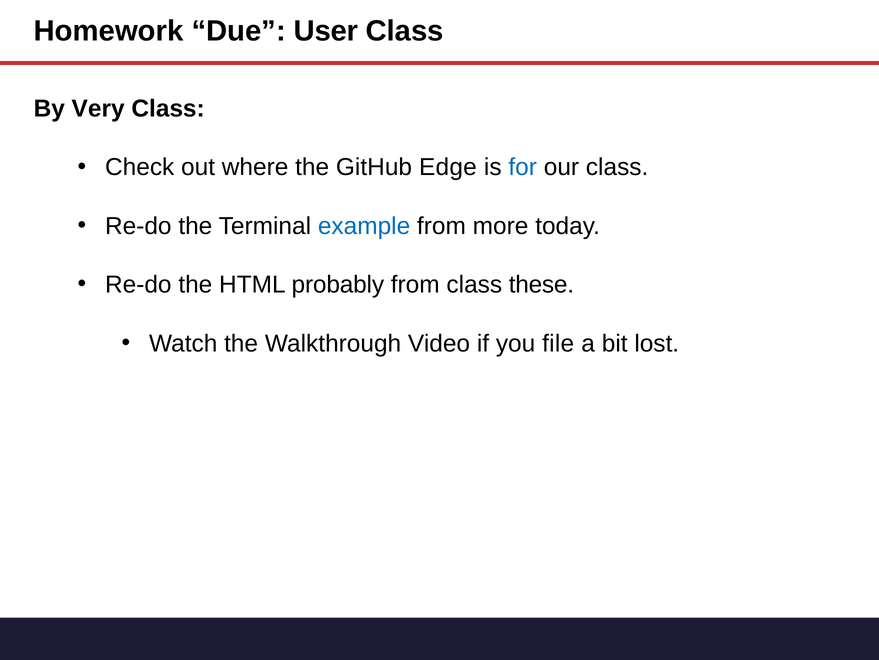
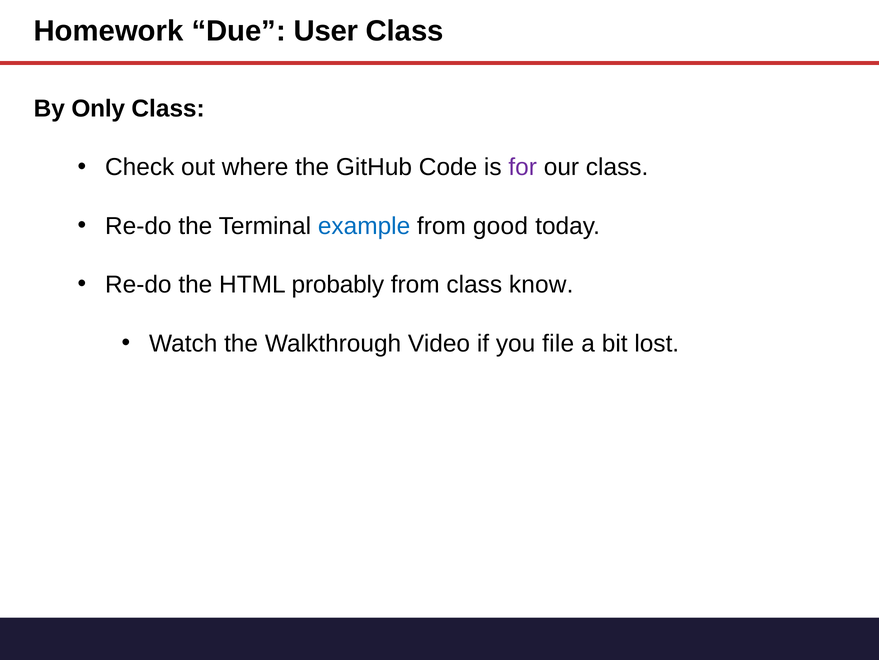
Very: Very -> Only
Edge: Edge -> Code
for colour: blue -> purple
more: more -> good
these: these -> know
